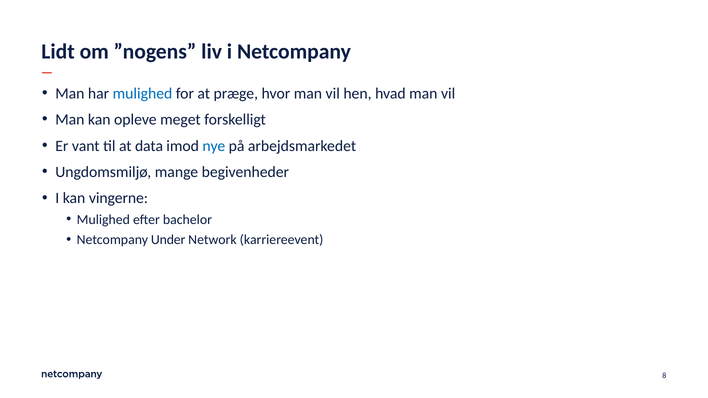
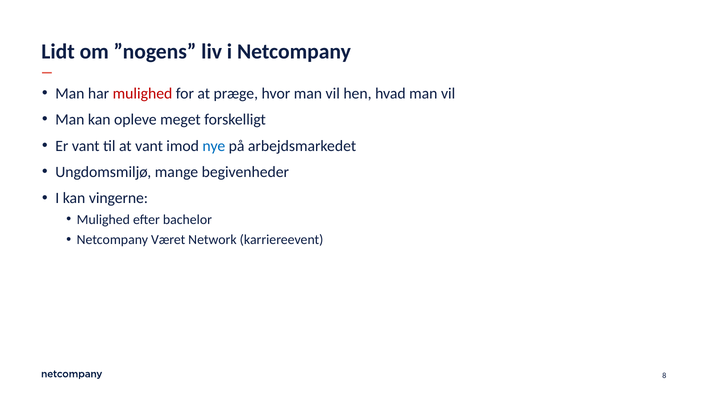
mulighed at (143, 93) colour: blue -> red
at data: data -> vant
Under: Under -> Været
